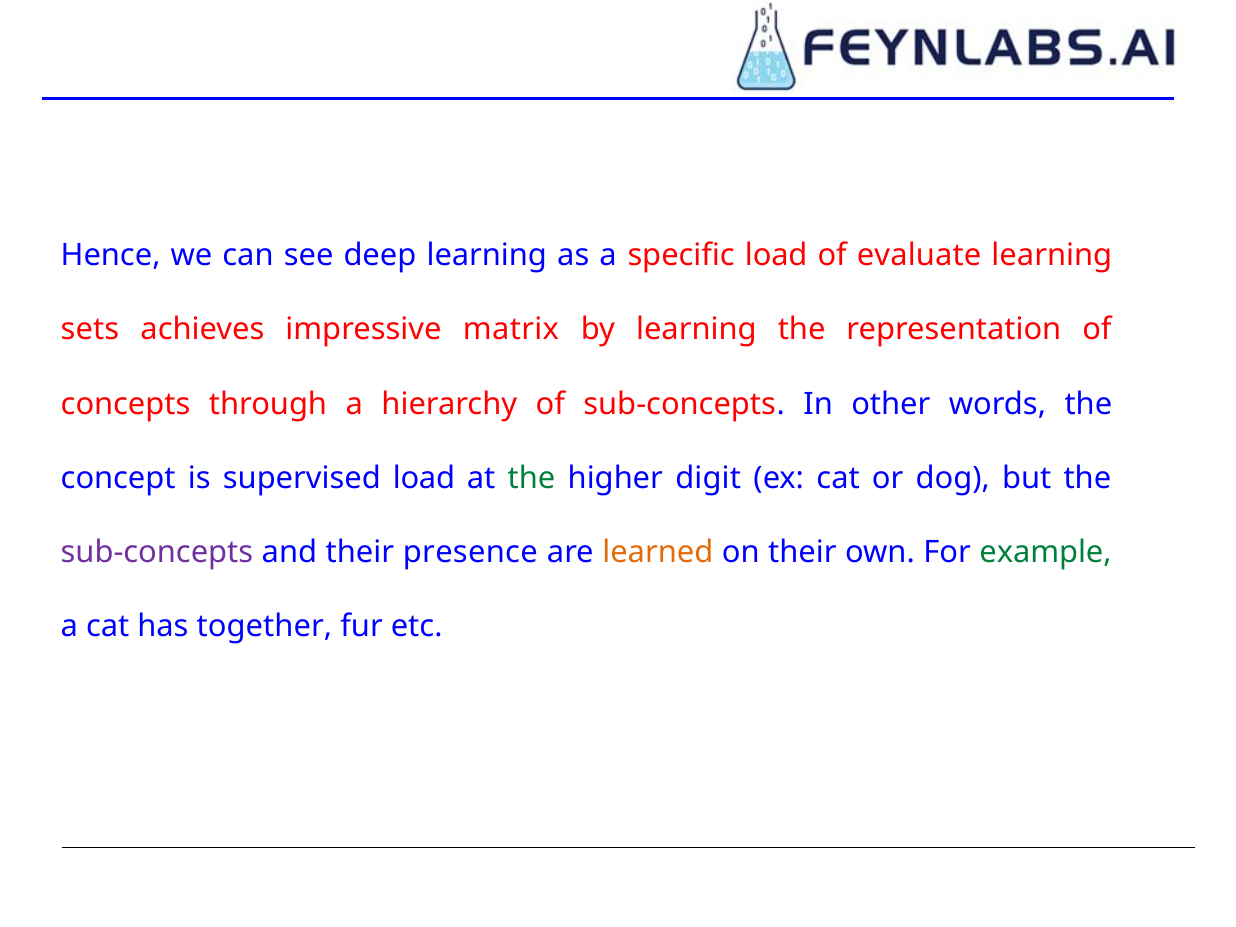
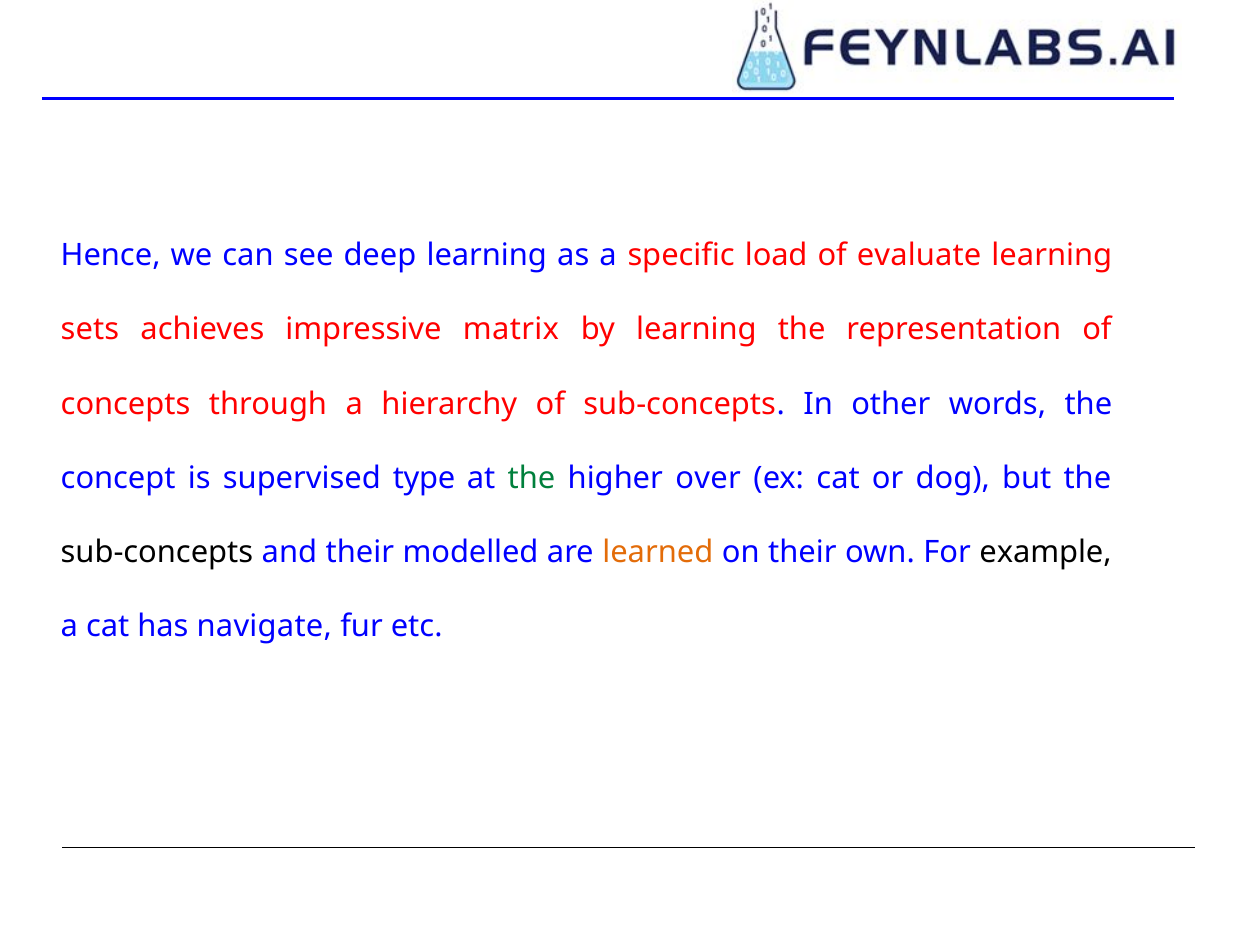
supervised load: load -> type
digit: digit -> over
sub-concepts at (157, 552) colour: purple -> black
presence: presence -> modelled
example colour: green -> black
together: together -> navigate
